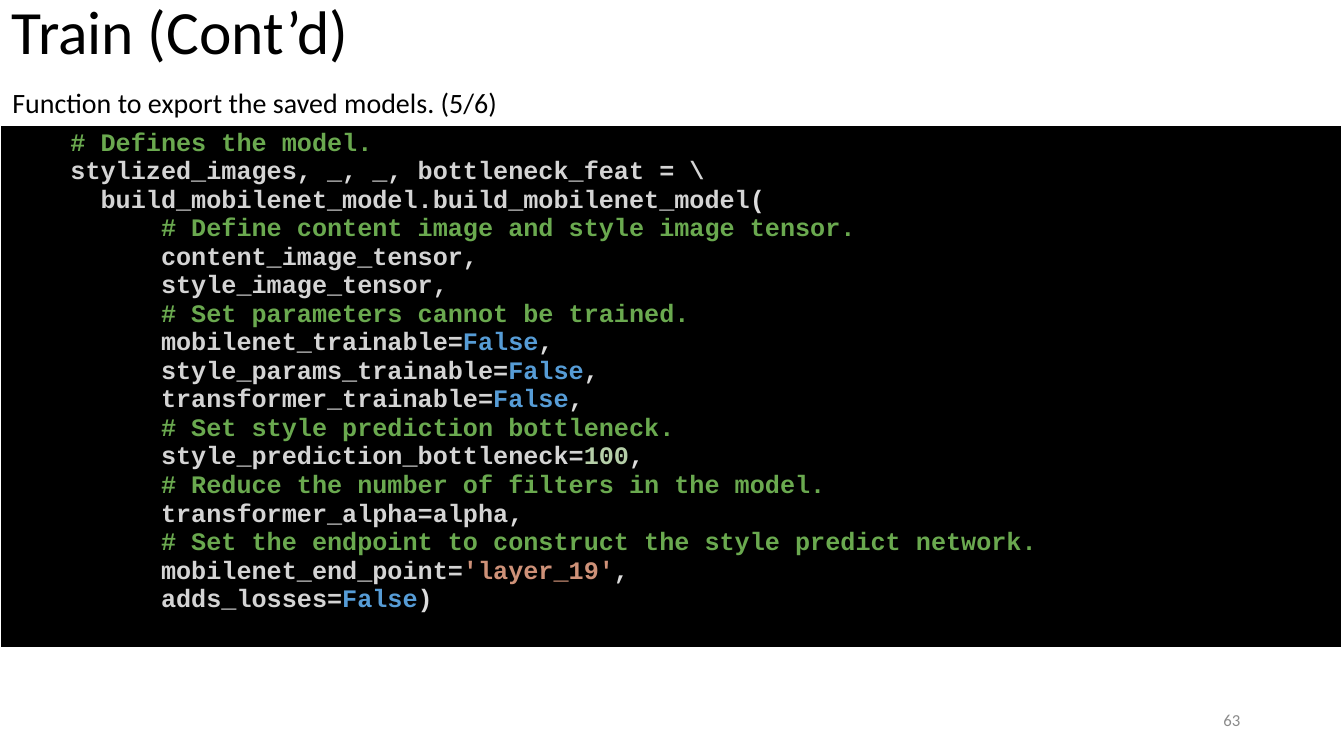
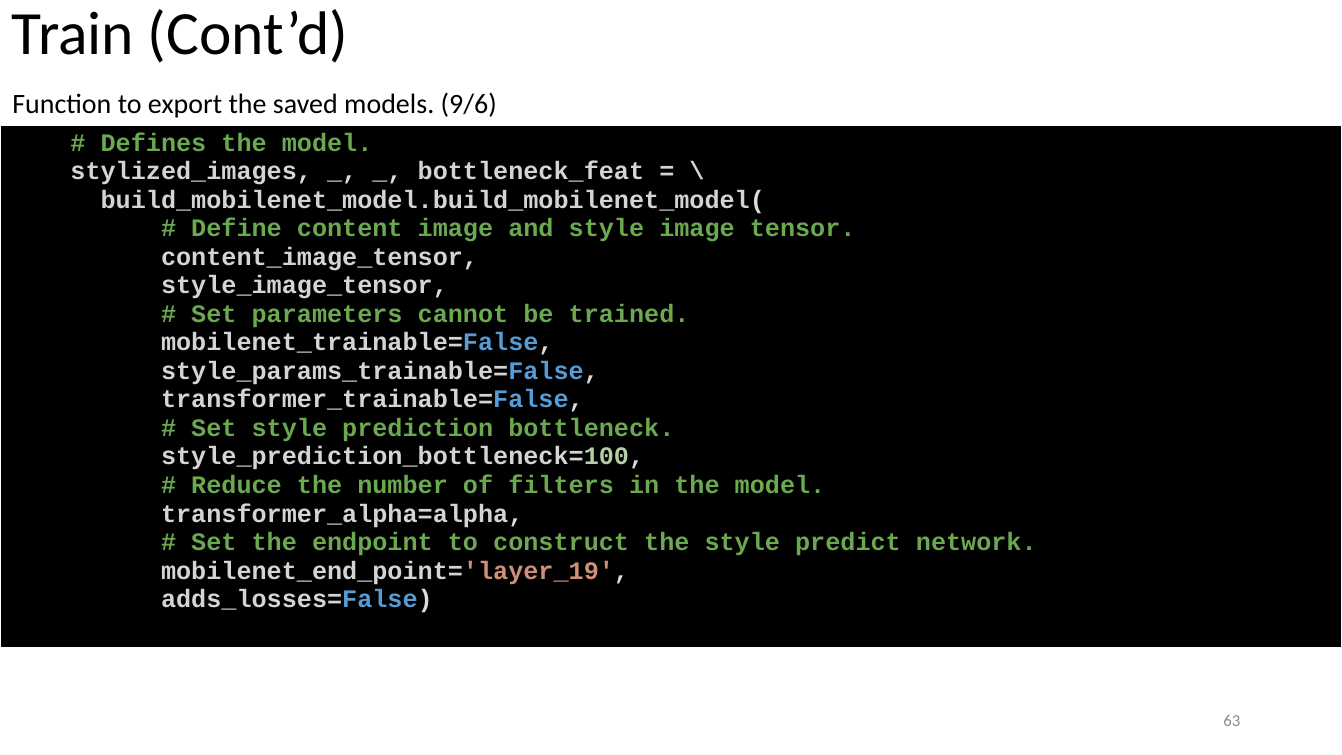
5/6: 5/6 -> 9/6
